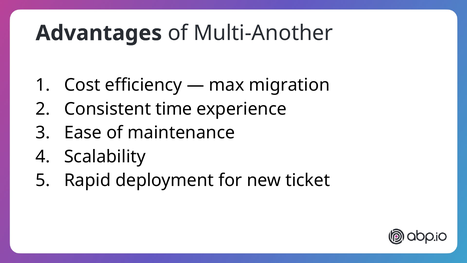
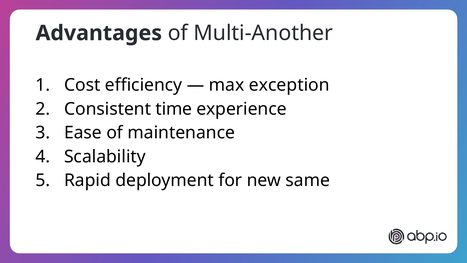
migration: migration -> exception
ticket: ticket -> same
